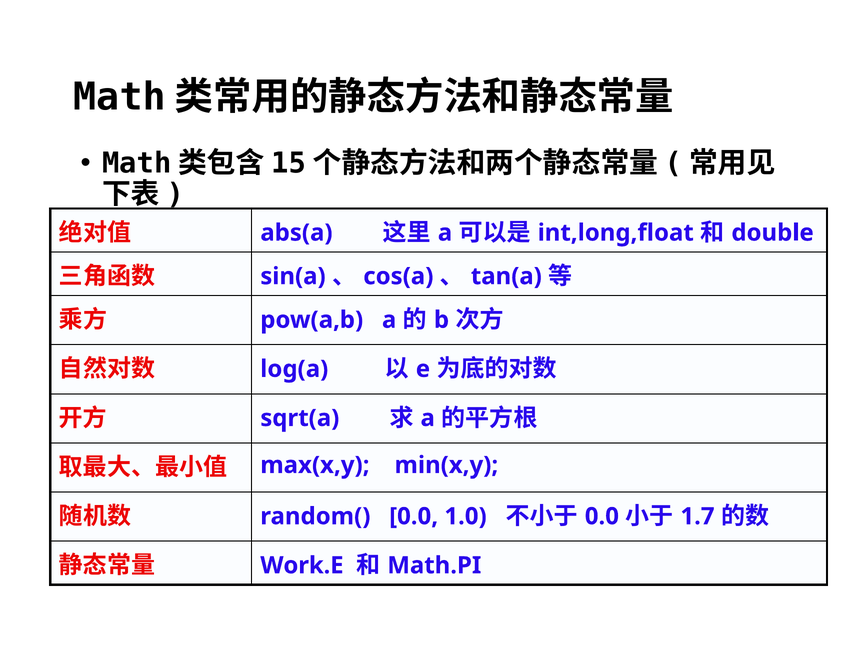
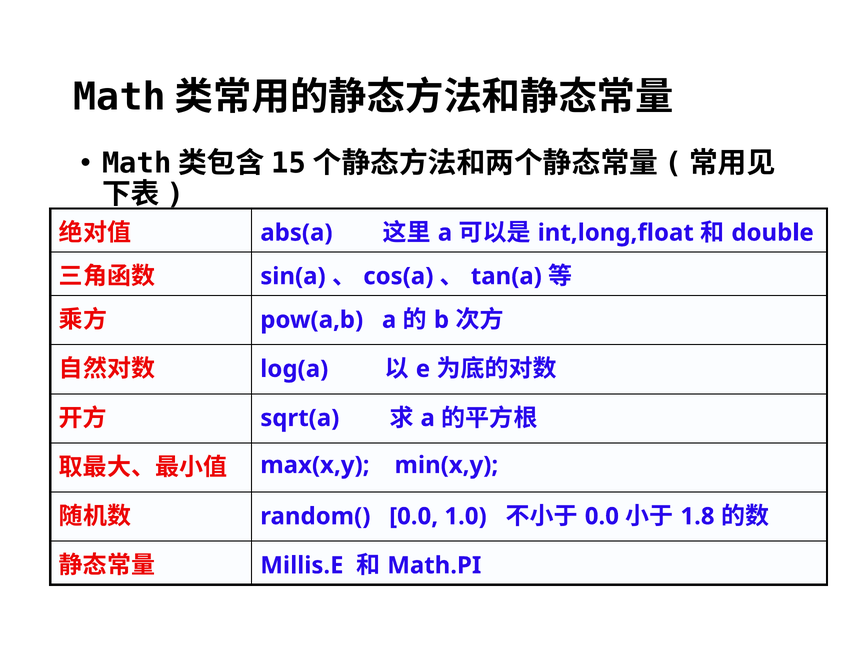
1.7: 1.7 -> 1.8
Work.E: Work.E -> Millis.E
